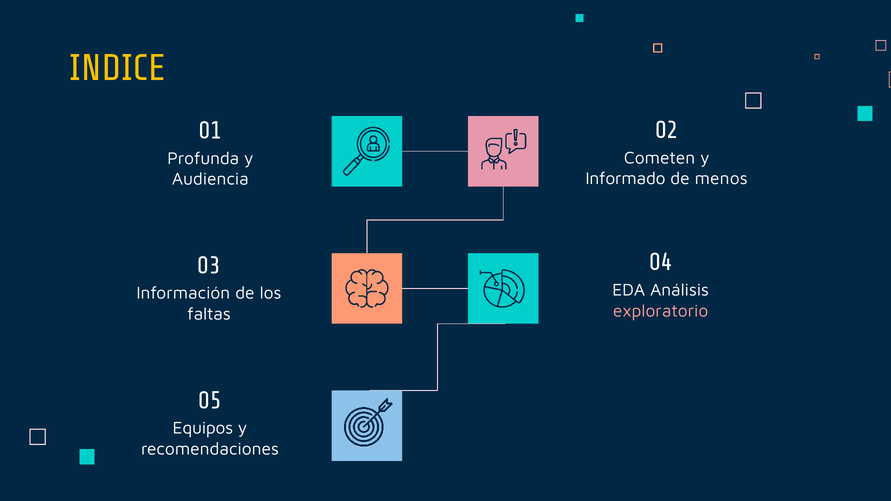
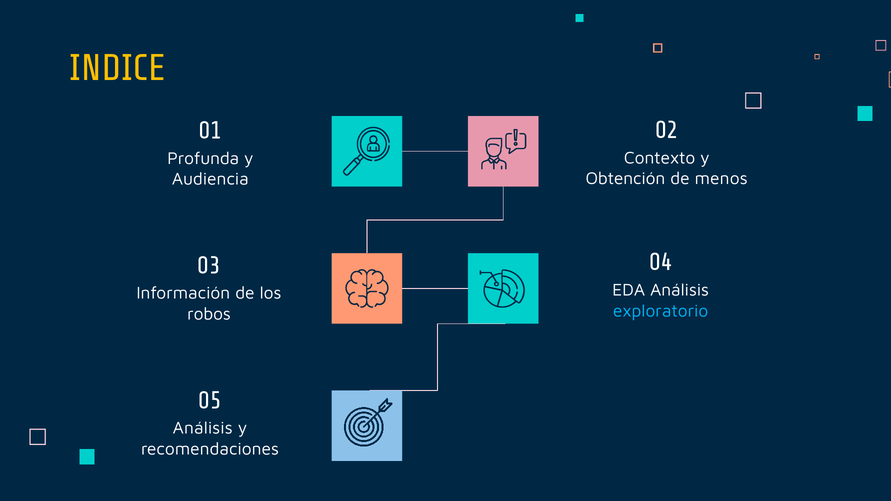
Cometen: Cometen -> Contexto
Informado: Informado -> Obtención
exploratorio colour: pink -> light blue
faltas: faltas -> robos
Equipos at (203, 428): Equipos -> Análisis
